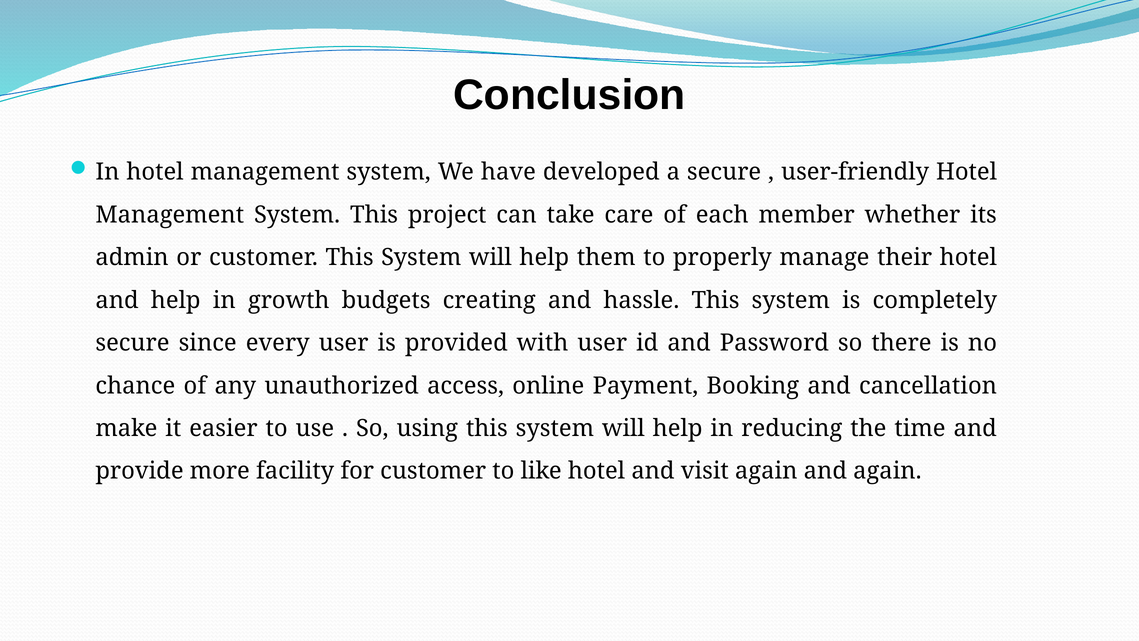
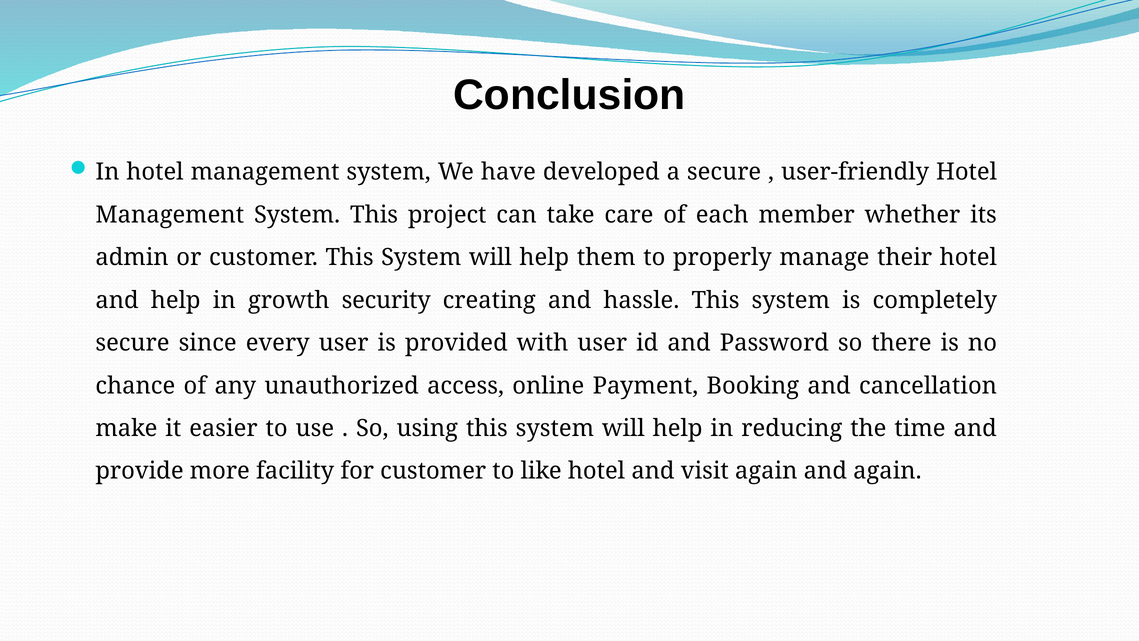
budgets: budgets -> security
